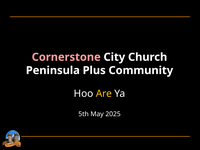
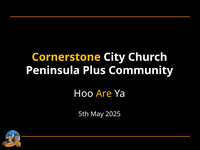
Cornerstone colour: pink -> yellow
